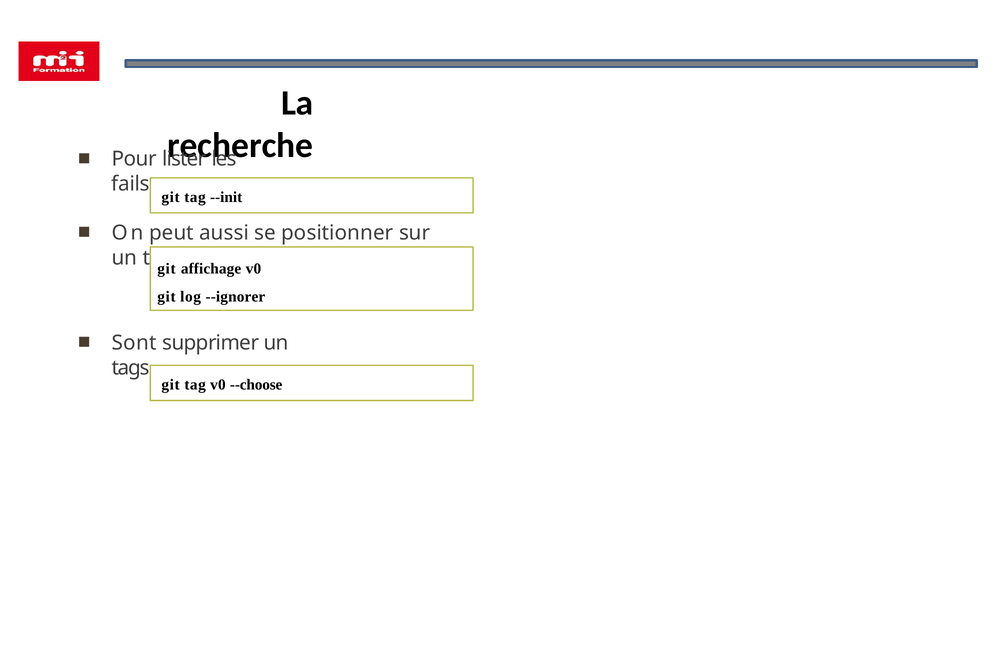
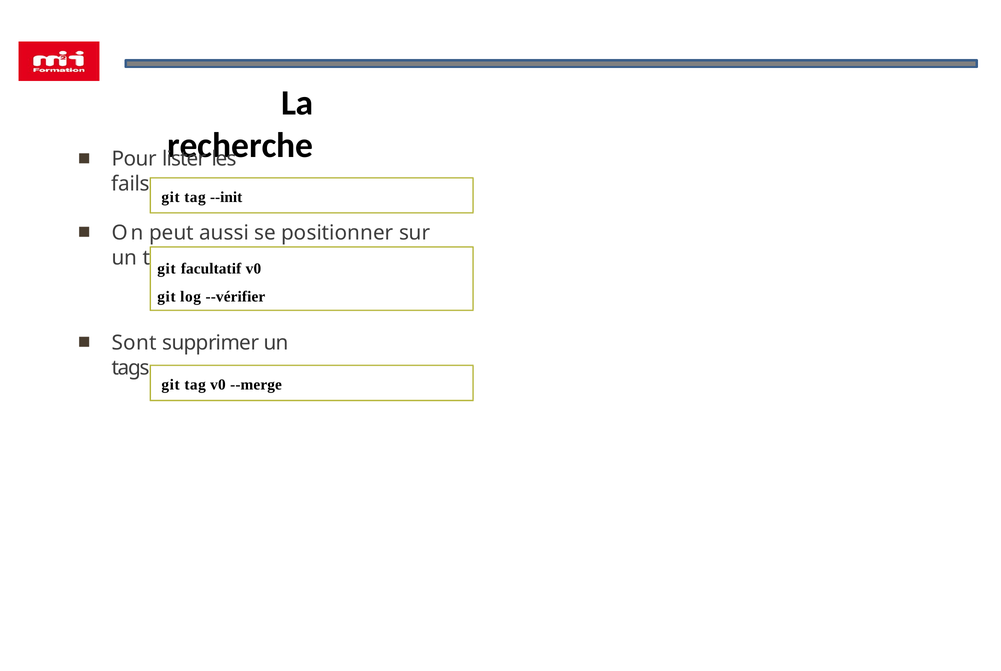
affichage: affichage -> facultatif
--ignorer: --ignorer -> --vérifier
--choose: --choose -> --merge
